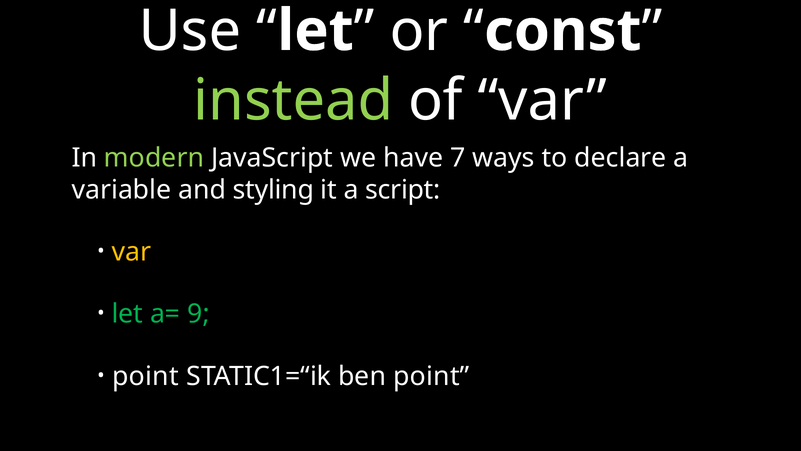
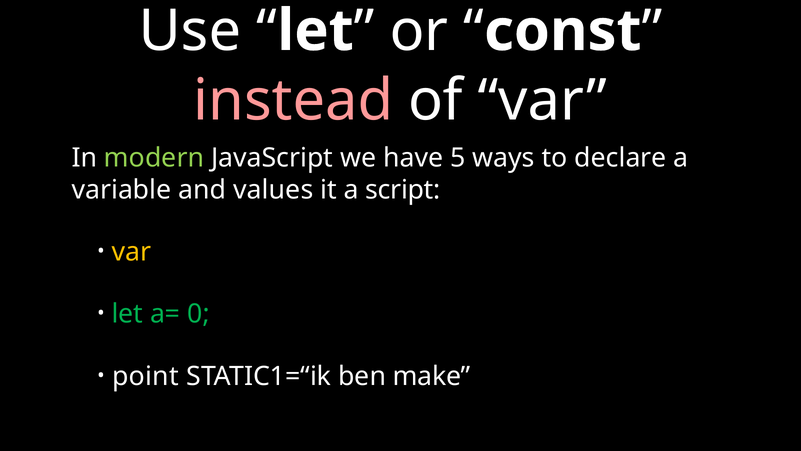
instead colour: light green -> pink
7: 7 -> 5
styling: styling -> values
9: 9 -> 0
ben point: point -> make
